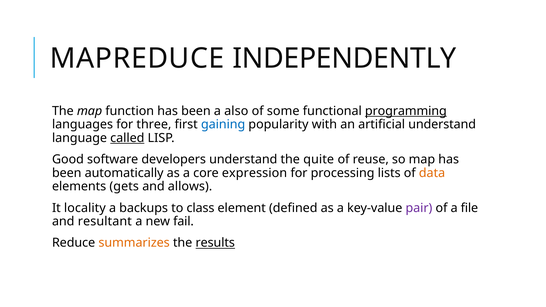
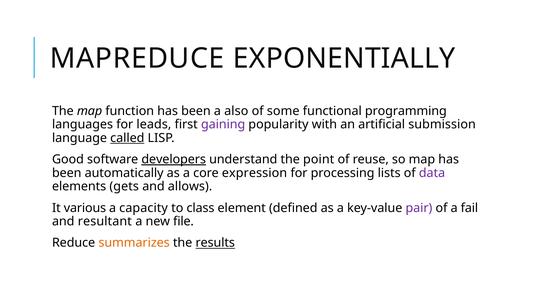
INDEPENDENTLY: INDEPENDENTLY -> EXPONENTIALLY
programming underline: present -> none
three: three -> leads
gaining colour: blue -> purple
artificial understand: understand -> submission
developers underline: none -> present
quite: quite -> point
data colour: orange -> purple
locality: locality -> various
backups: backups -> capacity
file: file -> fail
fail: fail -> file
